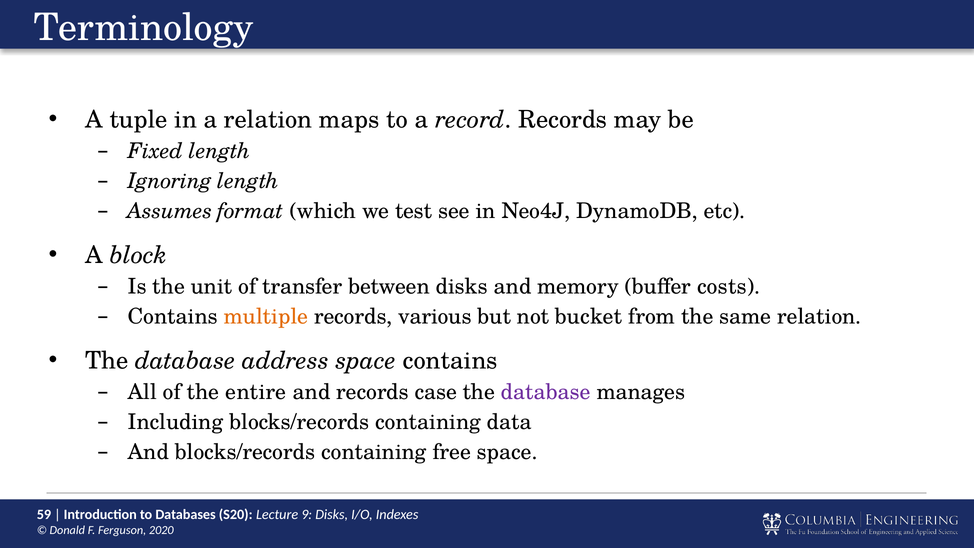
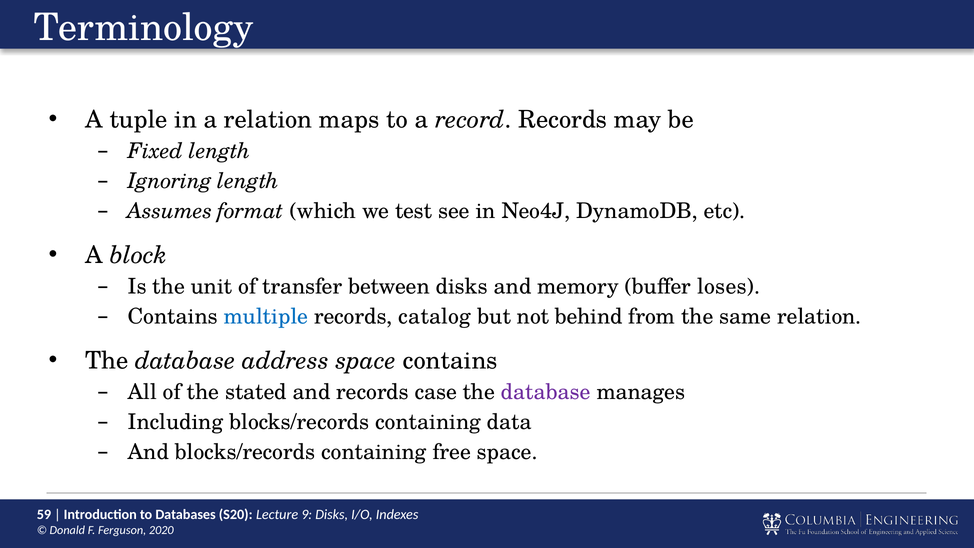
costs: costs -> loses
multiple colour: orange -> blue
various: various -> catalog
bucket: bucket -> behind
entire: entire -> stated
